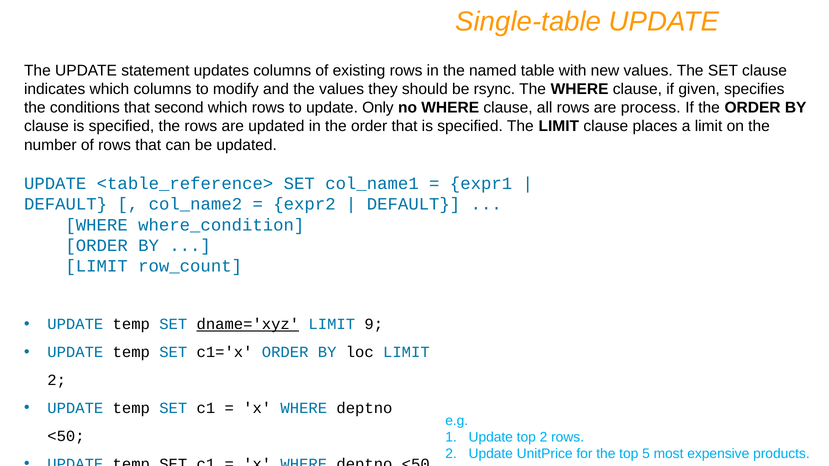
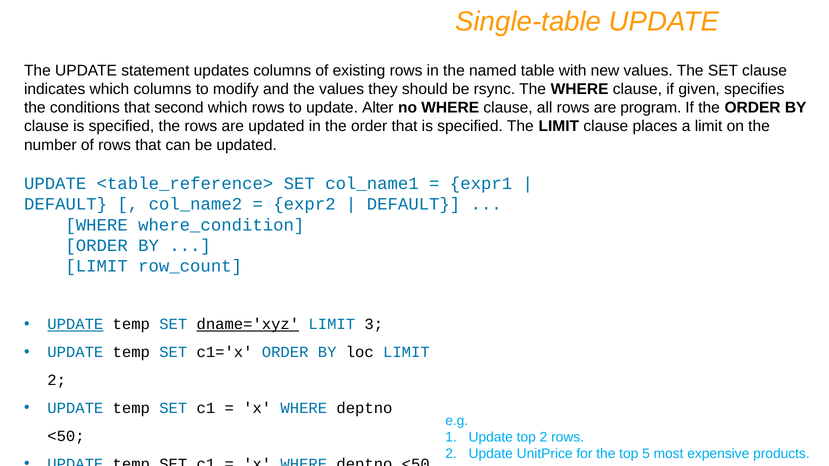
Only: Only -> Alter
process: process -> program
UPDATE at (75, 324) underline: none -> present
9: 9 -> 3
